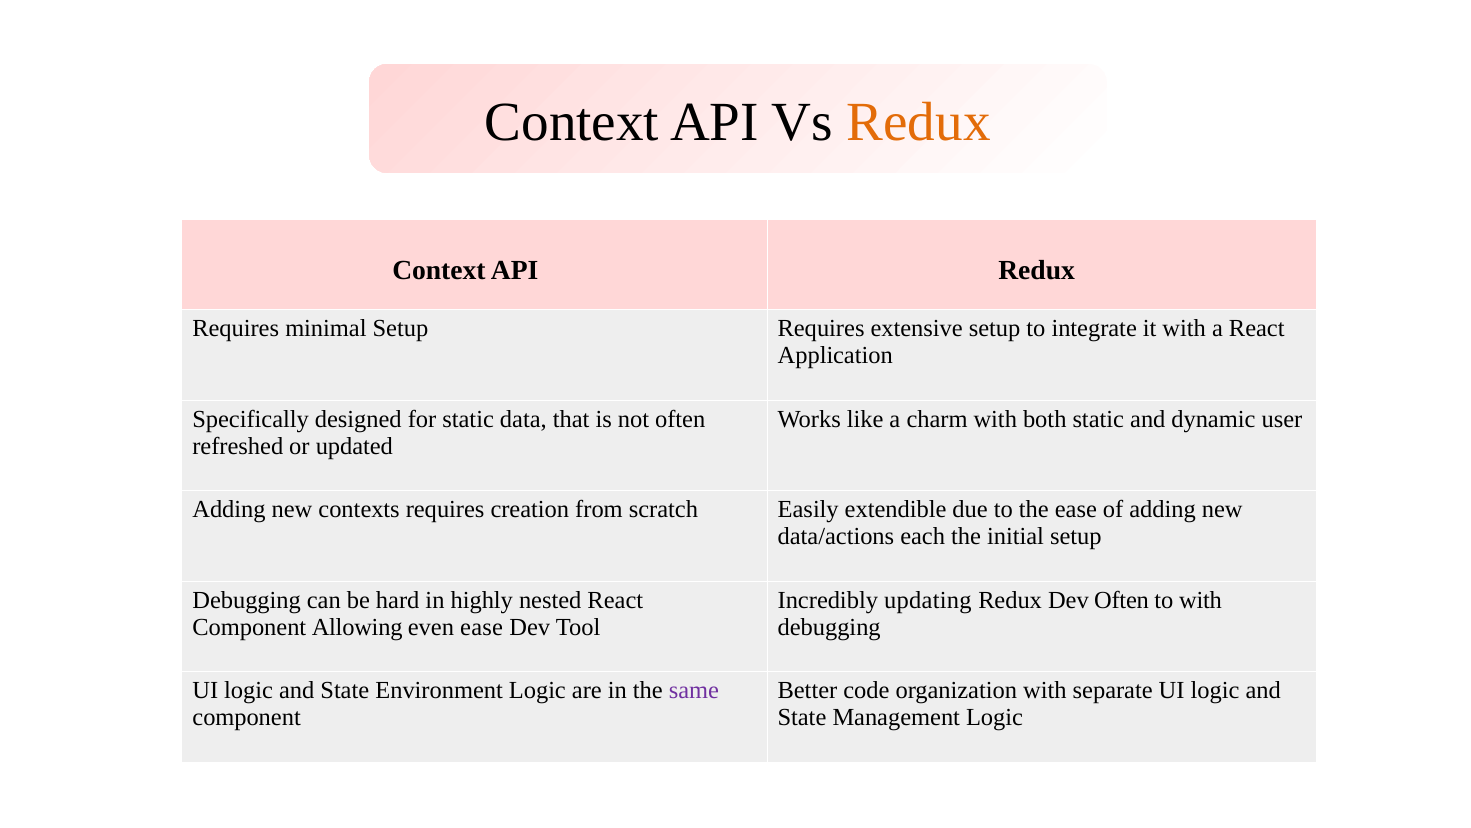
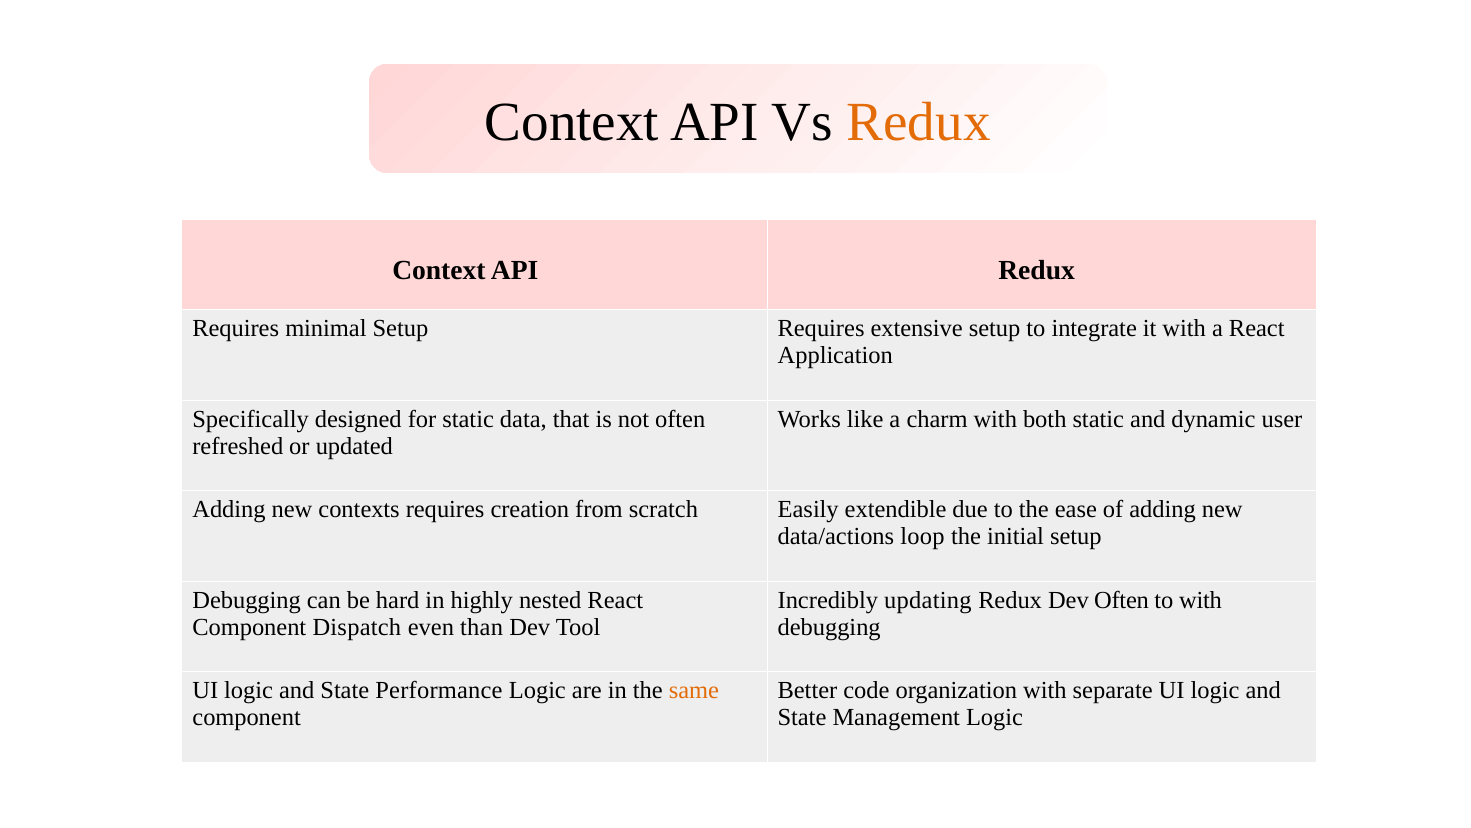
each: each -> loop
Allowing: Allowing -> Dispatch
even ease: ease -> than
Environment: Environment -> Performance
same colour: purple -> orange
